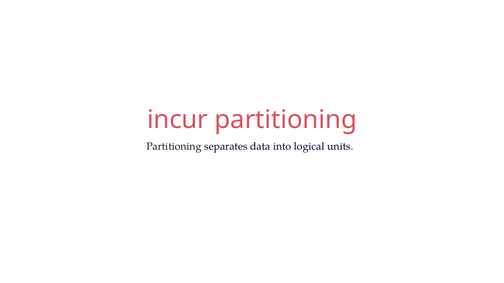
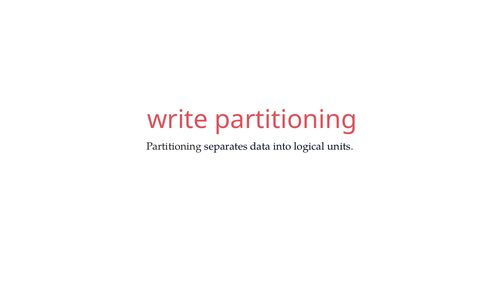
incur: incur -> write
